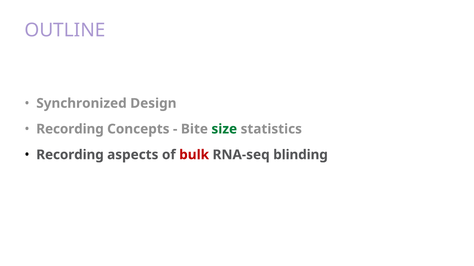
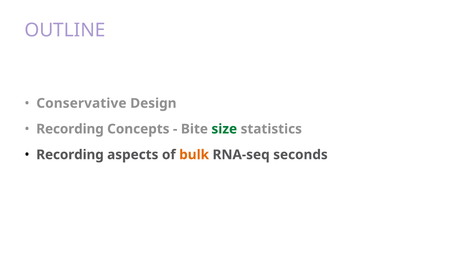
Synchronized: Synchronized -> Conservative
bulk colour: red -> orange
blinding: blinding -> seconds
